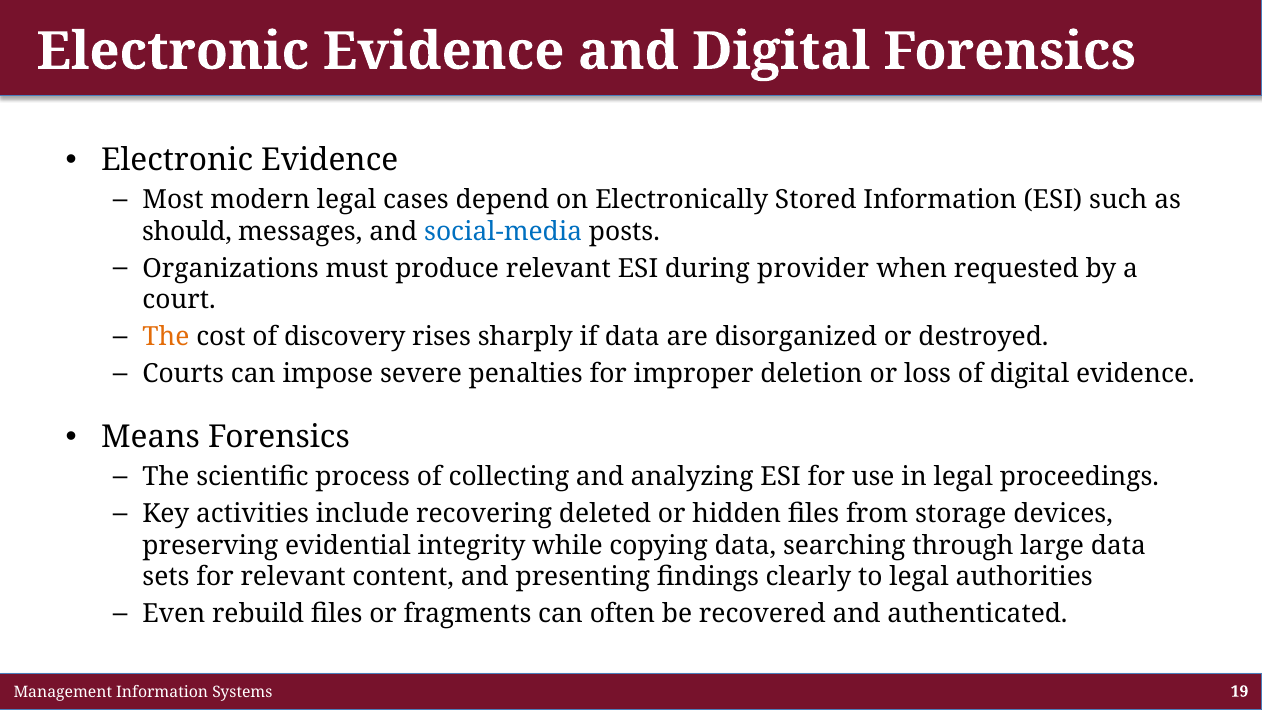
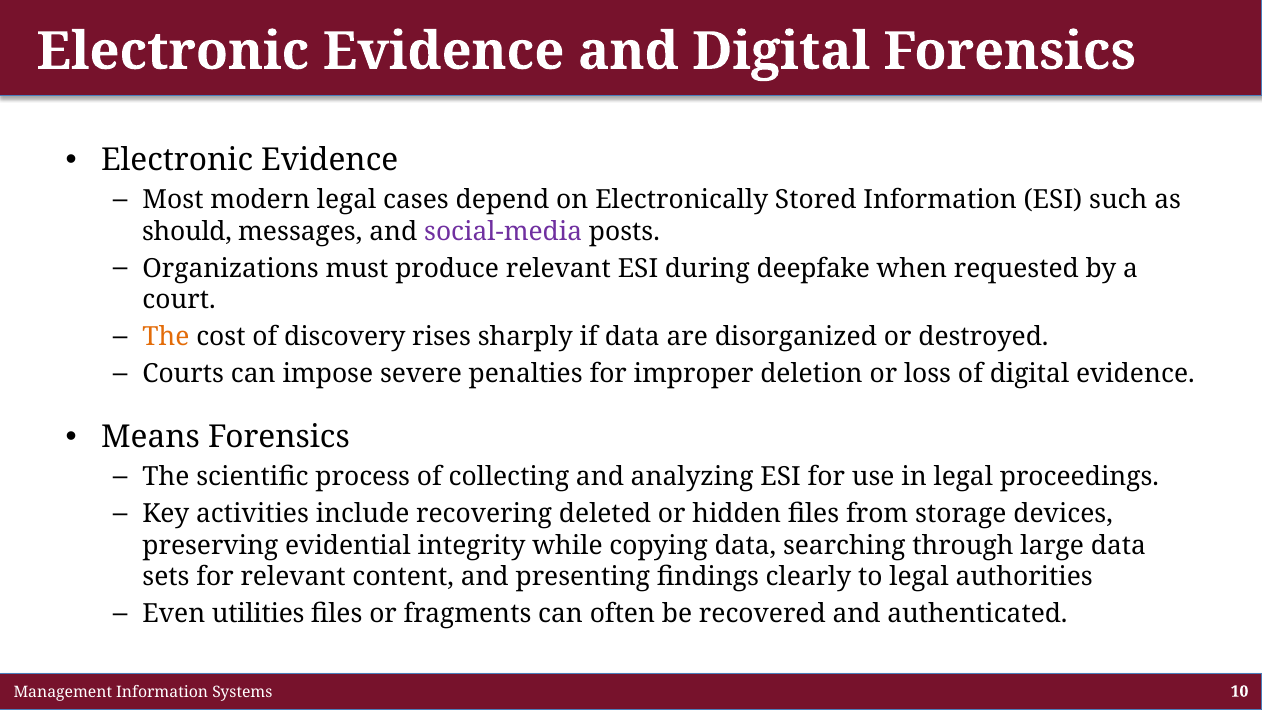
social-media colour: blue -> purple
provider: provider -> deepfake
rebuild: rebuild -> utilities
19: 19 -> 10
